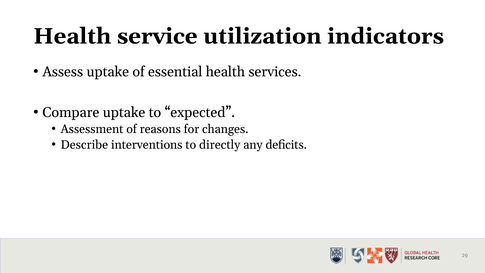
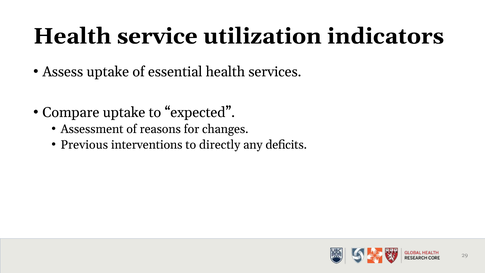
Describe: Describe -> Previous
